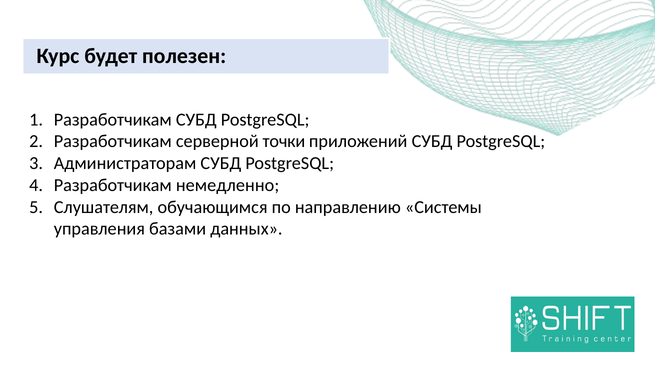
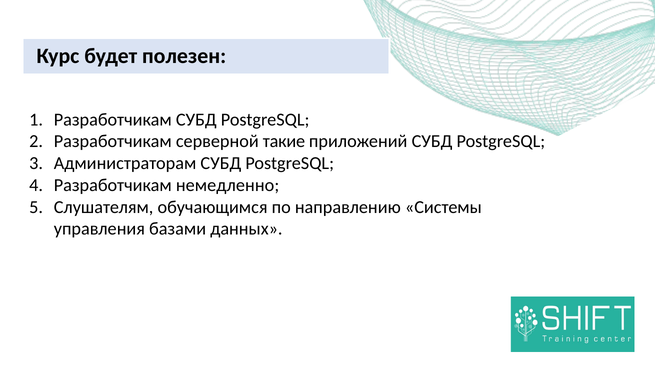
точки: точки -> такие
